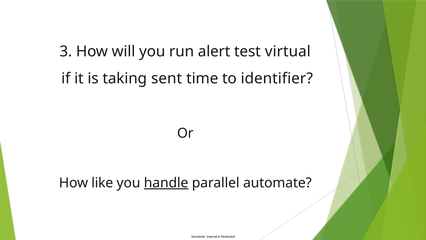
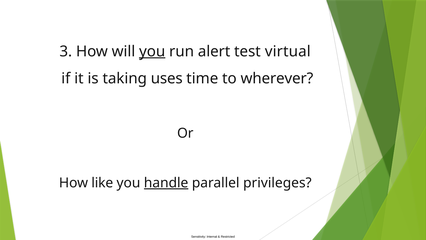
you at (152, 51) underline: none -> present
sent: sent -> uses
identifier: identifier -> wherever
automate: automate -> privileges
